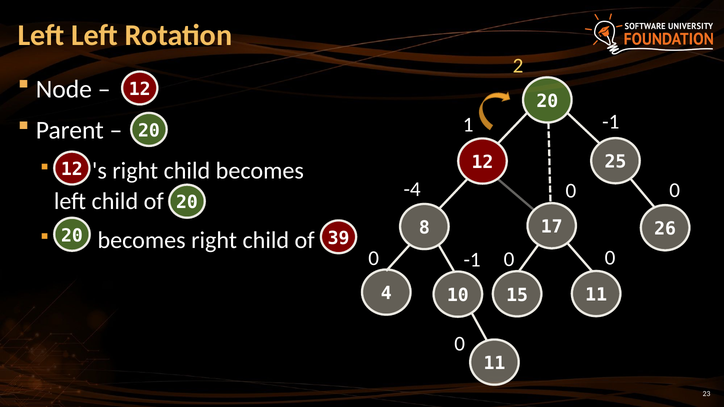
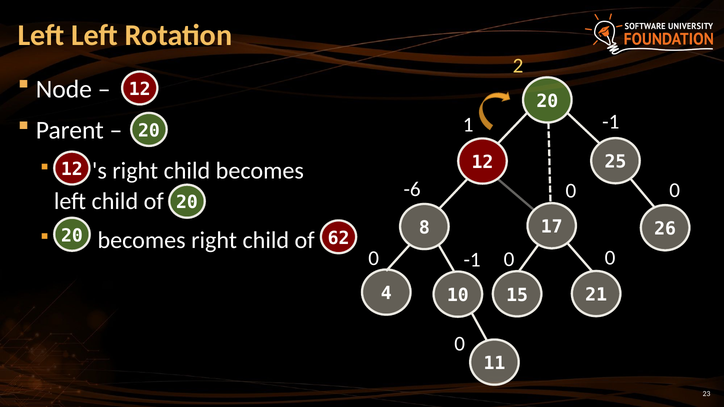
-4: -4 -> -6
39: 39 -> 62
15 11: 11 -> 21
